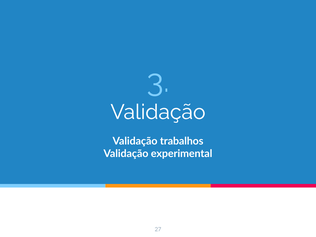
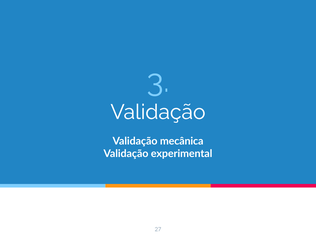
trabalhos: trabalhos -> mecânica
